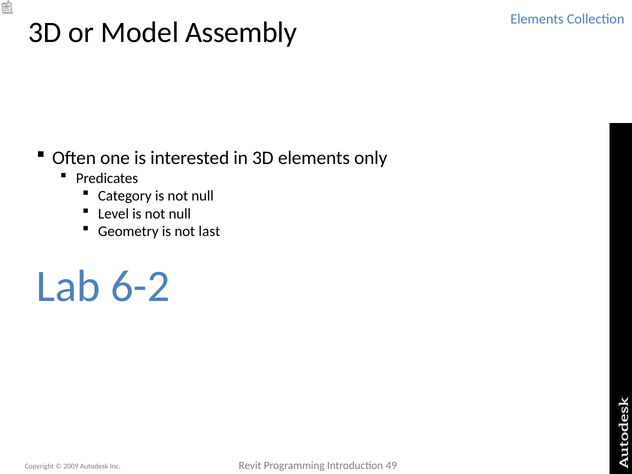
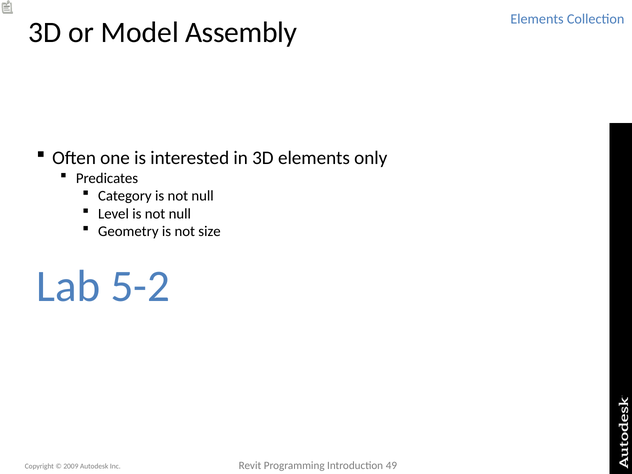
last: last -> size
6-2: 6-2 -> 5-2
